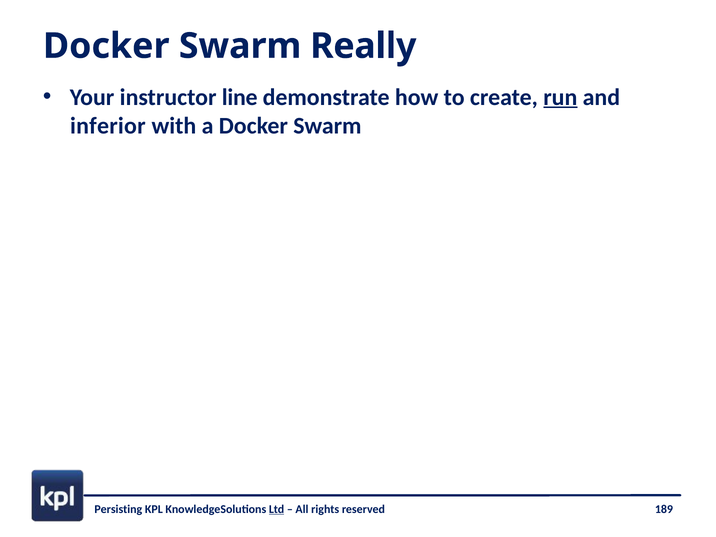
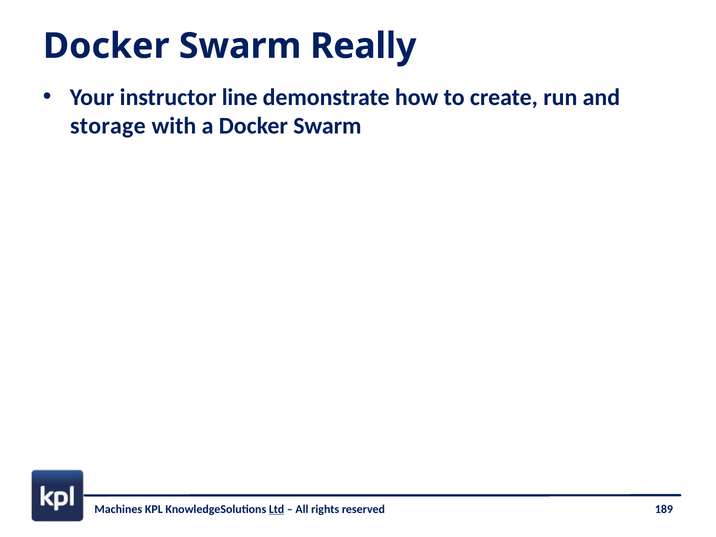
run underline: present -> none
inferior: inferior -> storage
Persisting: Persisting -> Machines
